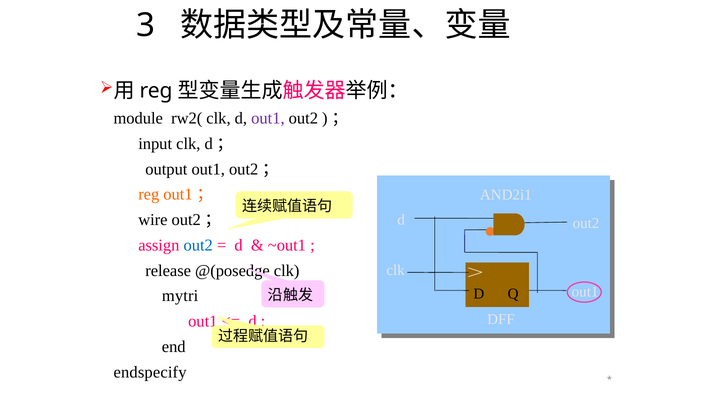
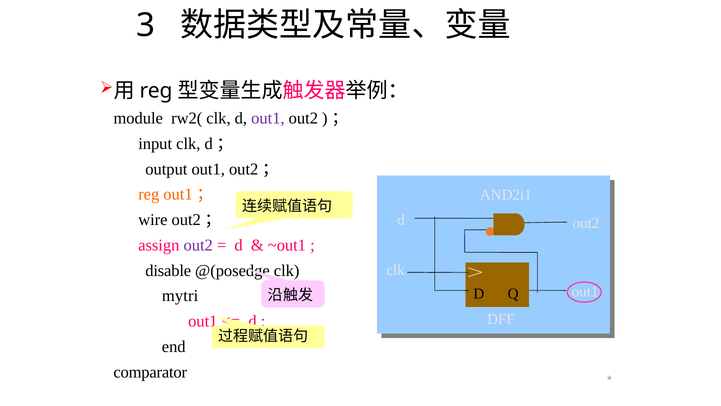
out2 at (198, 245) colour: blue -> purple
release: release -> disable
endspecify: endspecify -> comparator
